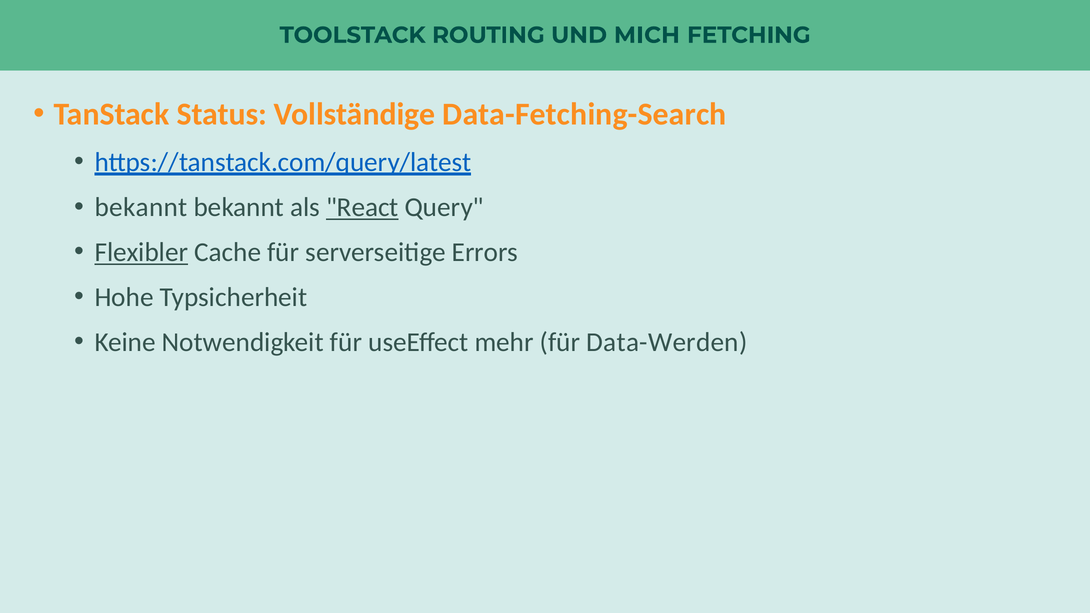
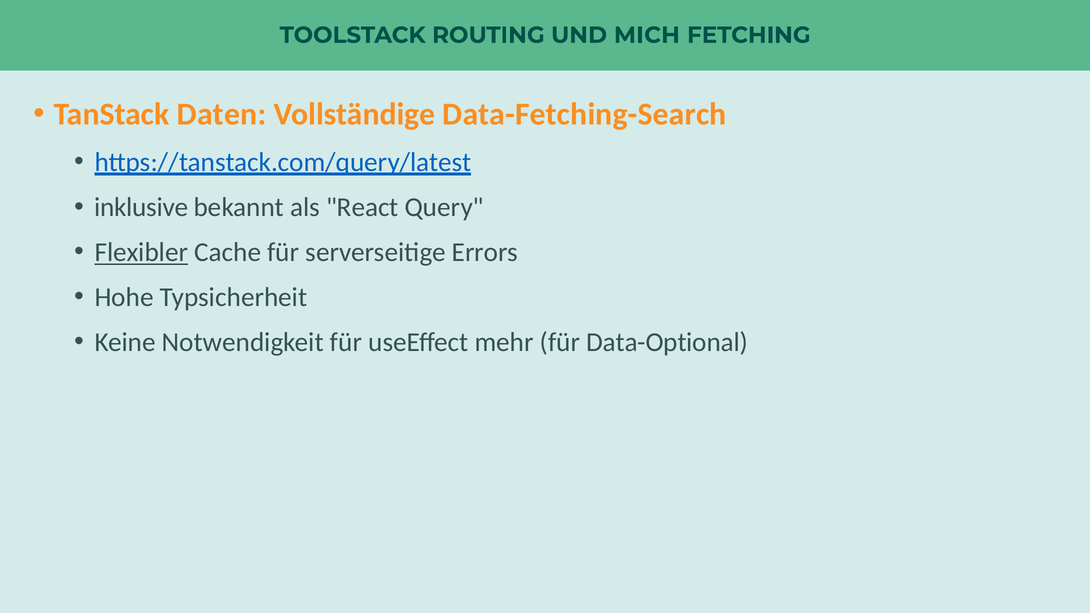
Status: Status -> Daten
bekannt at (141, 208): bekannt -> inklusive
React underline: present -> none
Data-Werden: Data-Werden -> Data-Optional
